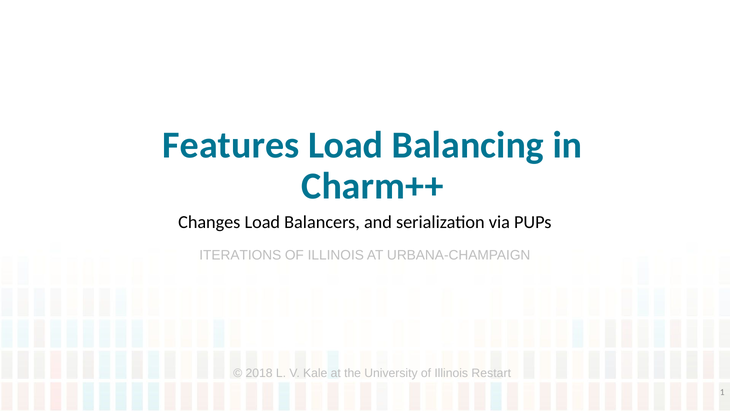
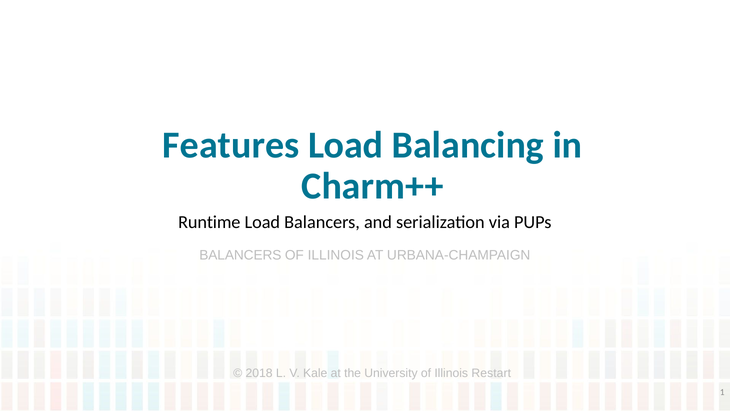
Changes: Changes -> Runtime
ITERATIONS at (240, 255): ITERATIONS -> BALANCERS
